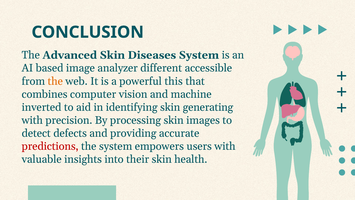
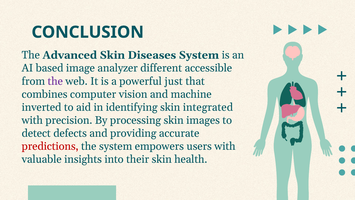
the at (55, 81) colour: orange -> purple
this: this -> just
generating: generating -> integrated
